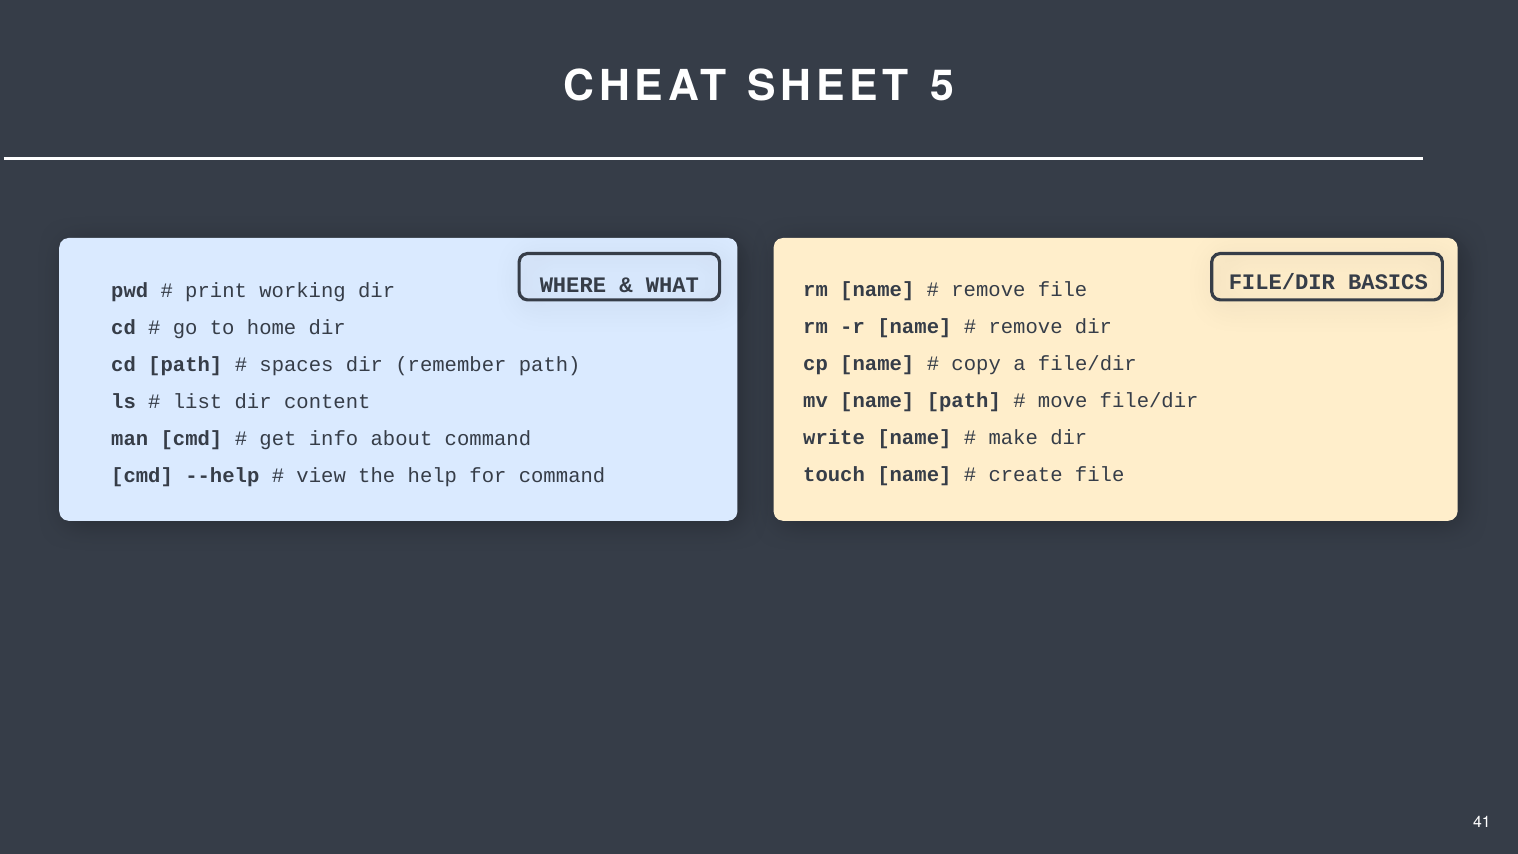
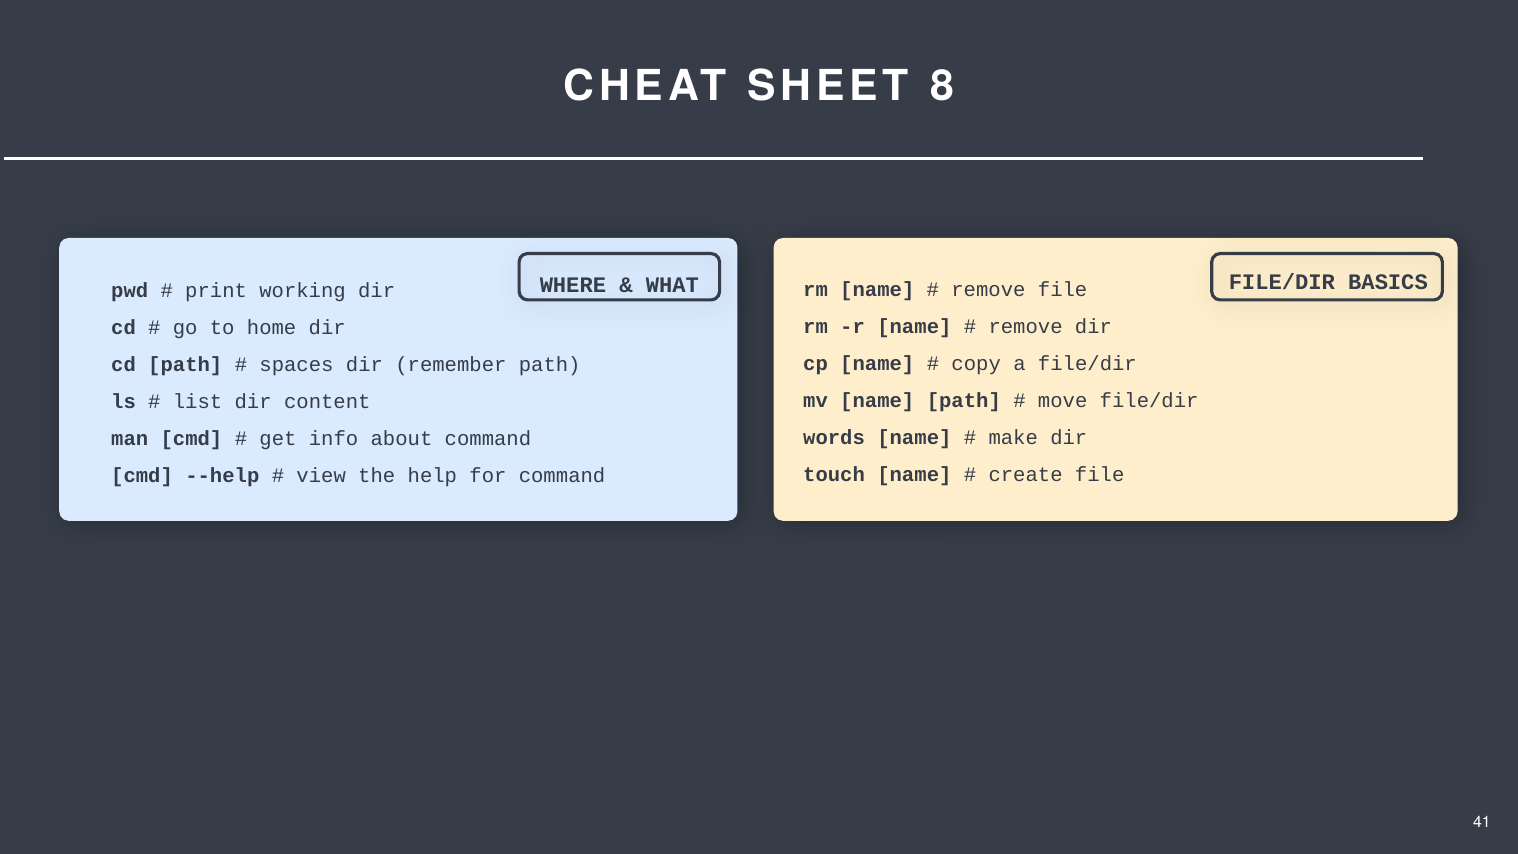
5: 5 -> 8
write: write -> words
